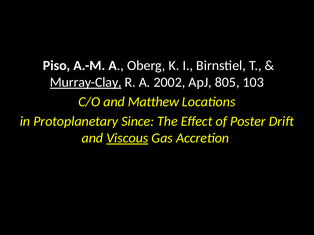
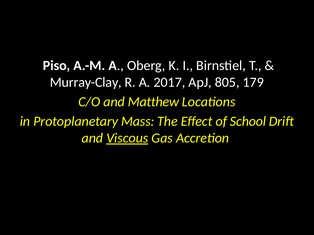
Murray-Clay underline: present -> none
2002: 2002 -> 2017
103: 103 -> 179
Since: Since -> Mass
Poster: Poster -> School
